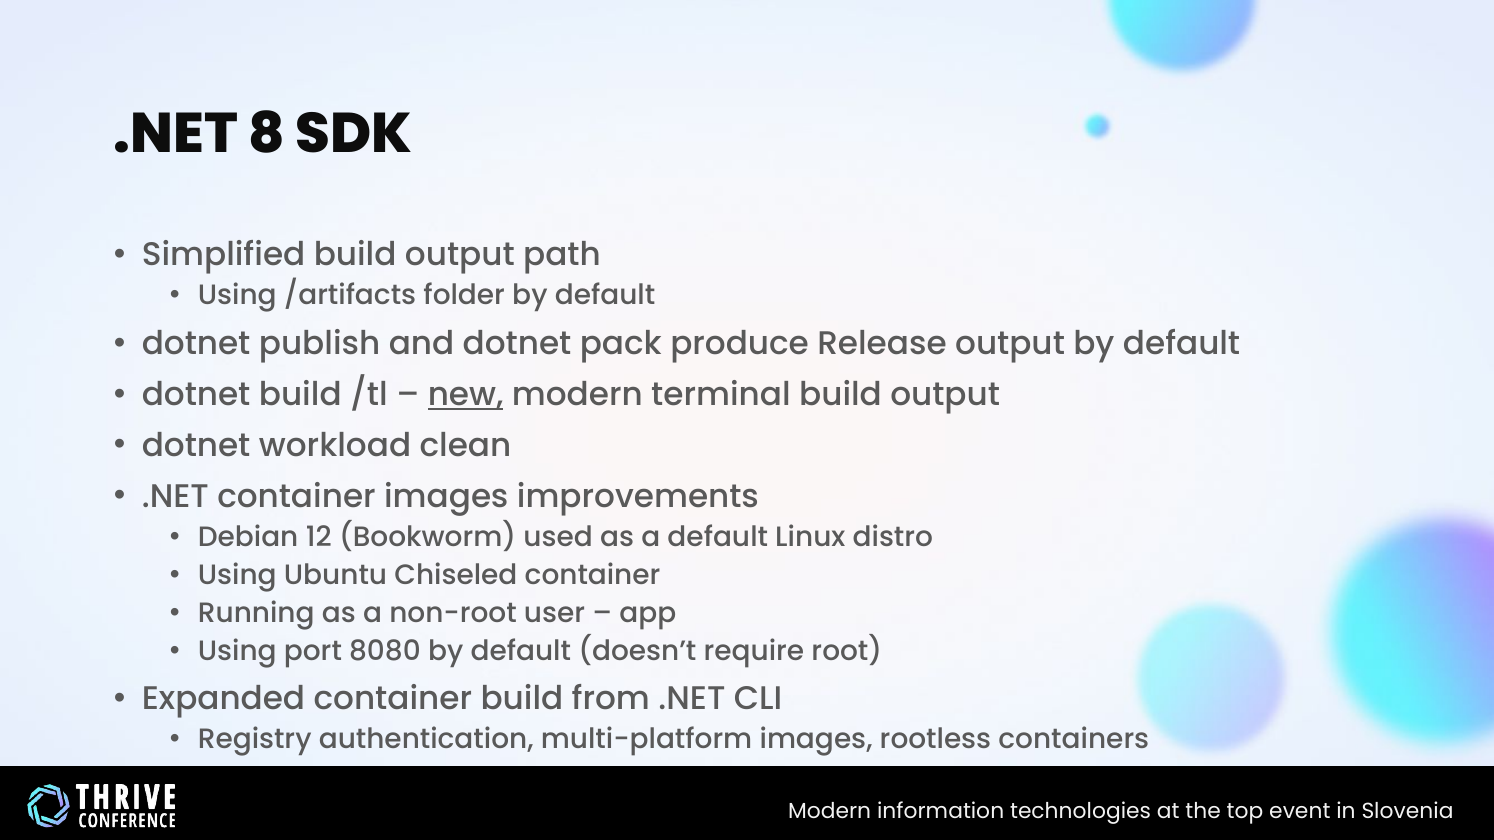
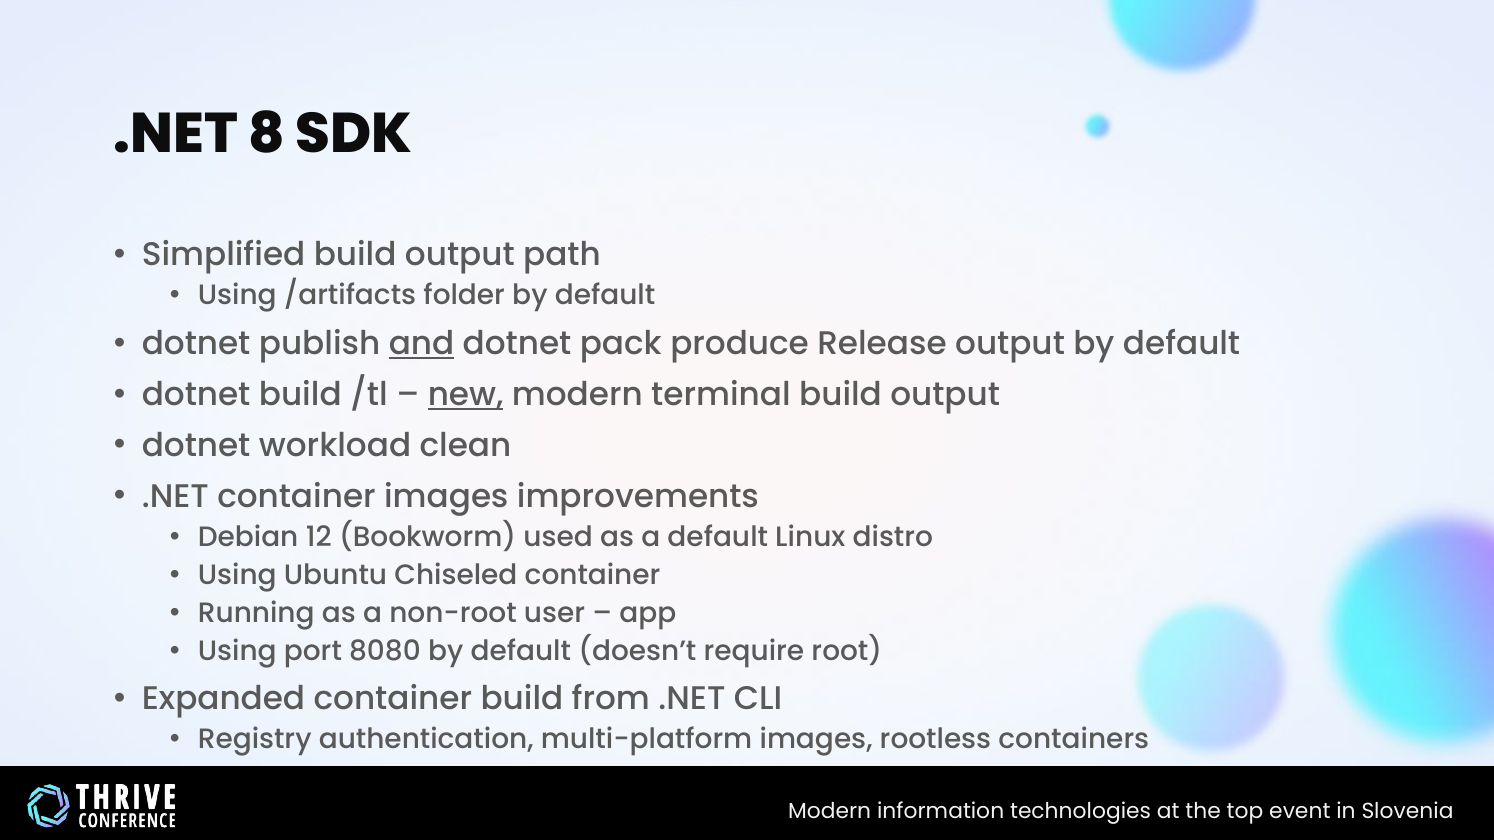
and underline: none -> present
